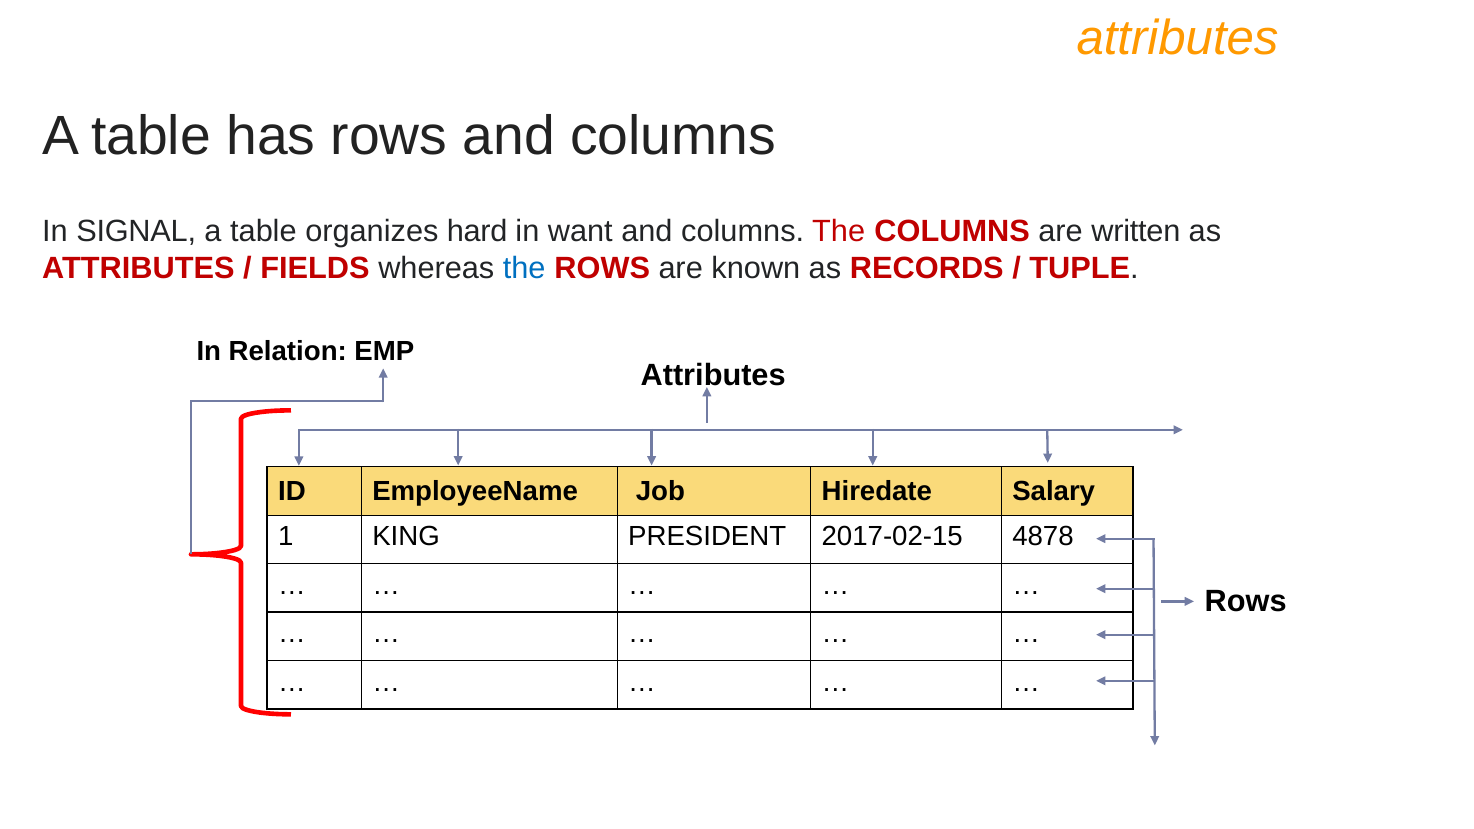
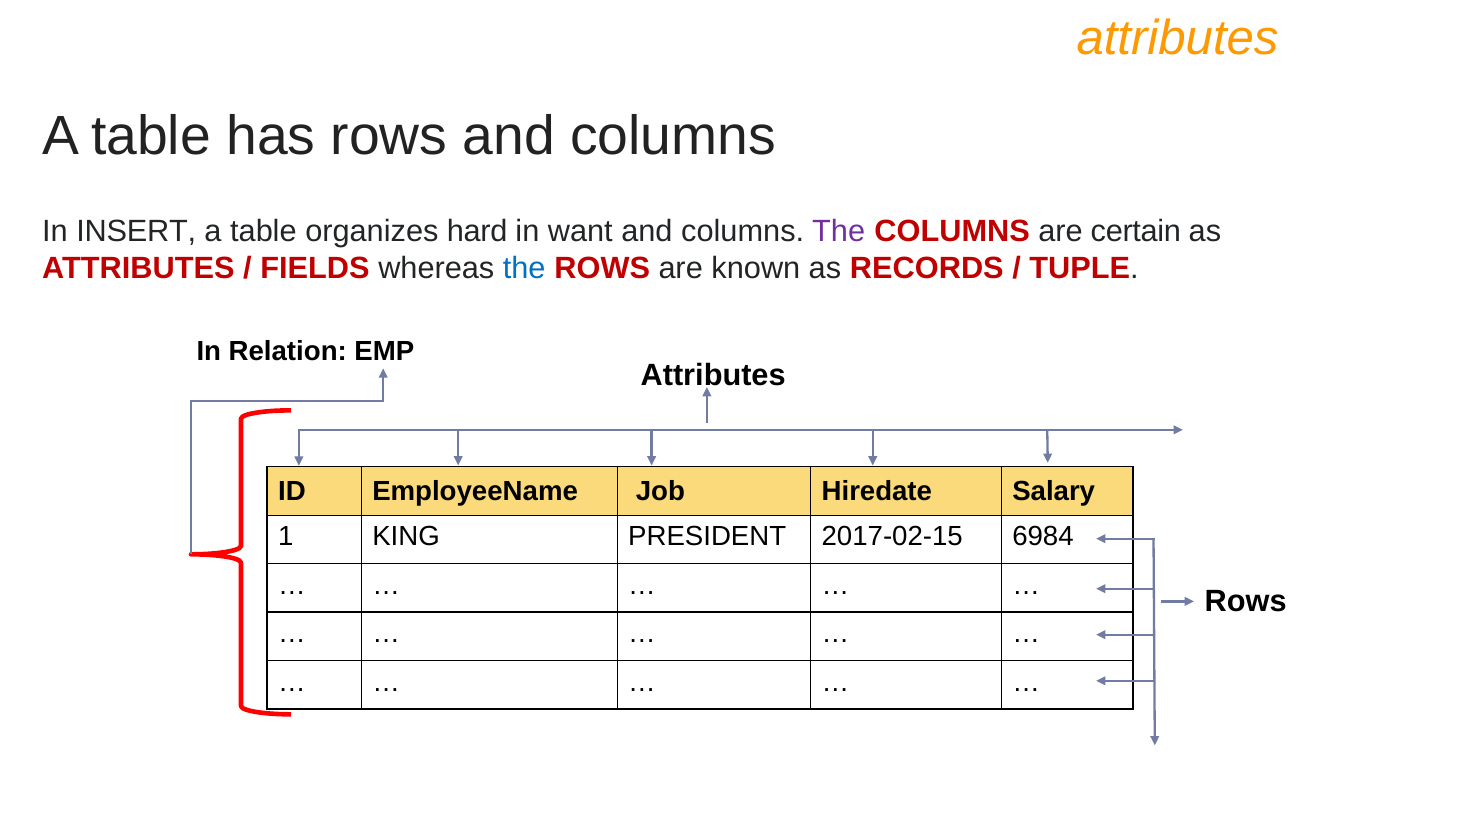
SIGNAL: SIGNAL -> INSERT
The at (839, 232) colour: red -> purple
written: written -> certain
4878: 4878 -> 6984
